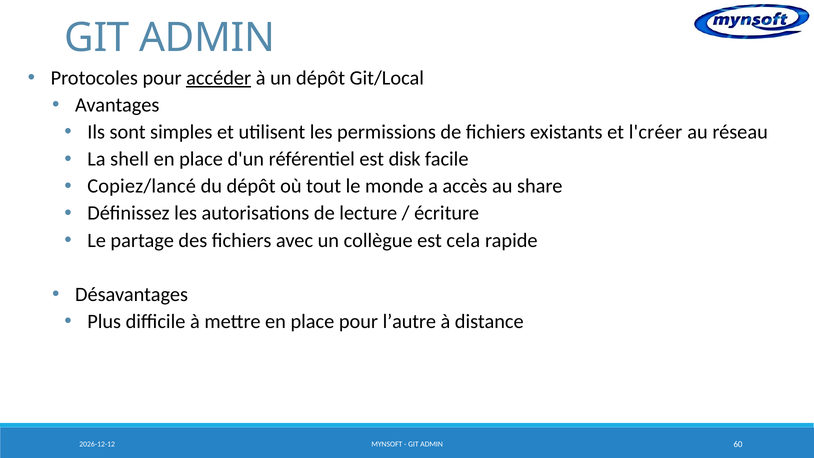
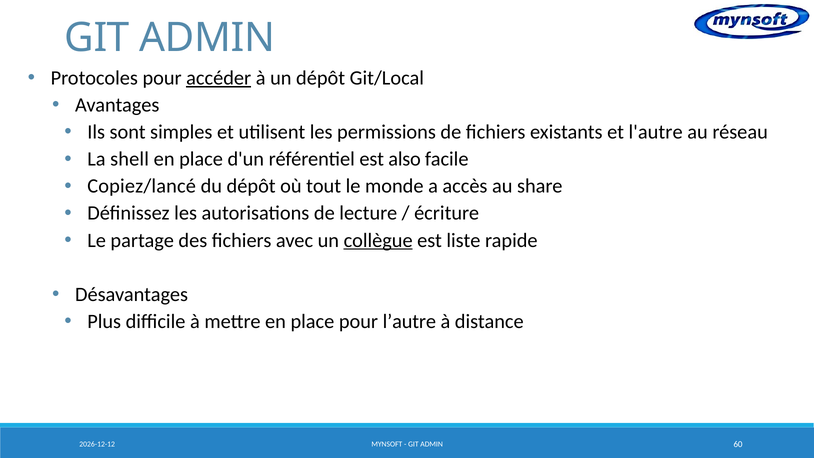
l'créer: l'créer -> l'autre
disk: disk -> also
collègue underline: none -> present
cela: cela -> liste
